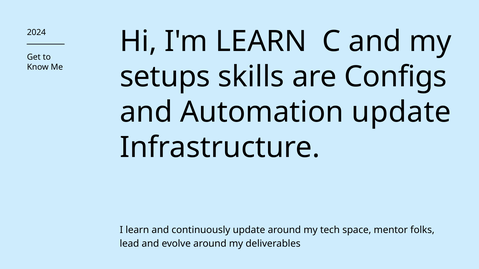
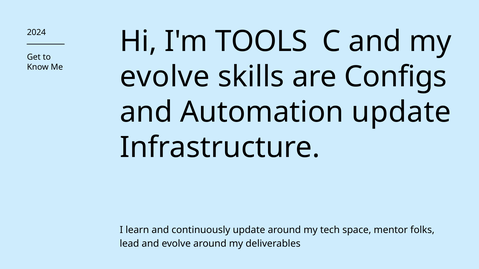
I'm LEARN: LEARN -> TOOLS
setups at (165, 77): setups -> evolve
